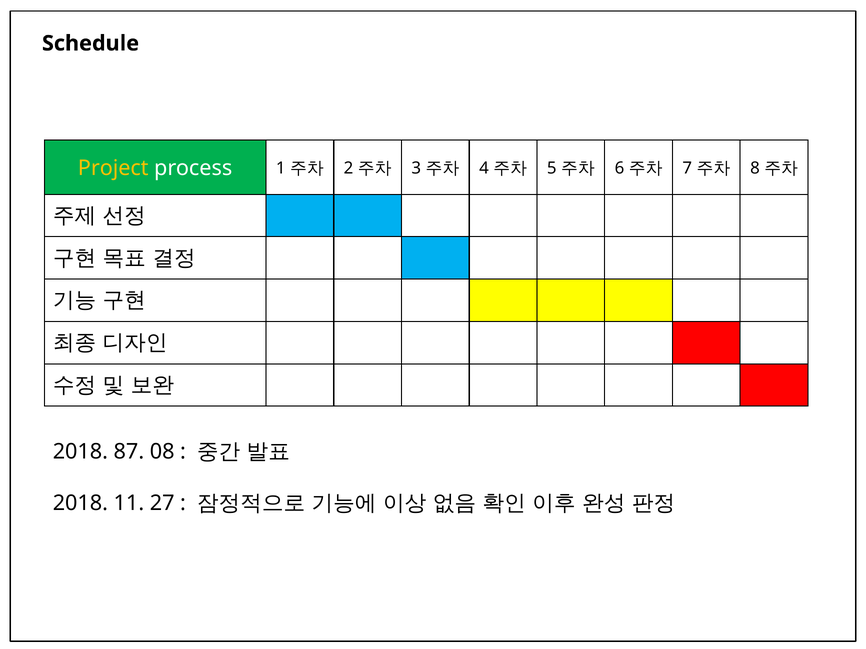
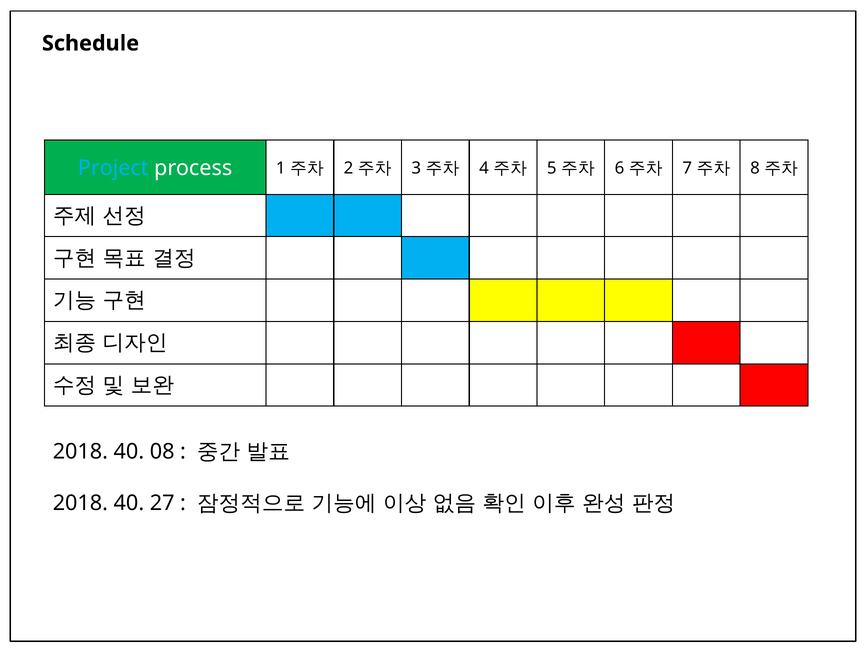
Project colour: yellow -> light blue
87 at (129, 452): 87 -> 40
11 at (129, 504): 11 -> 40
